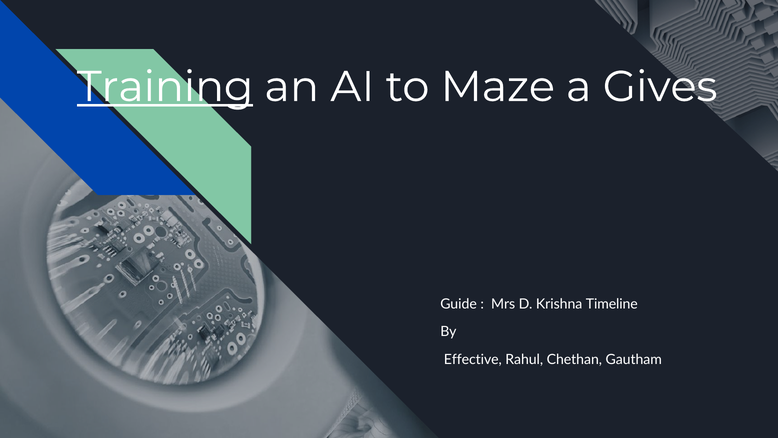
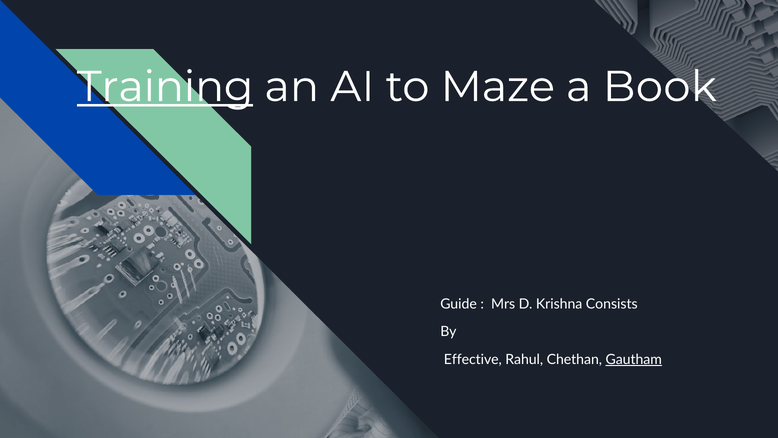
Gives: Gives -> Book
Timeline: Timeline -> Consists
Gautham underline: none -> present
